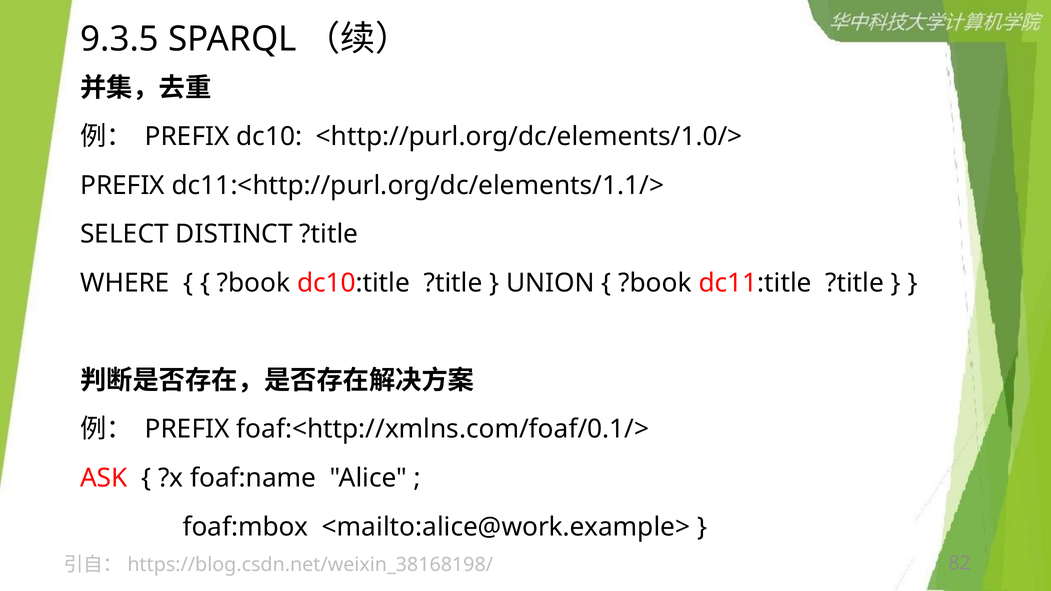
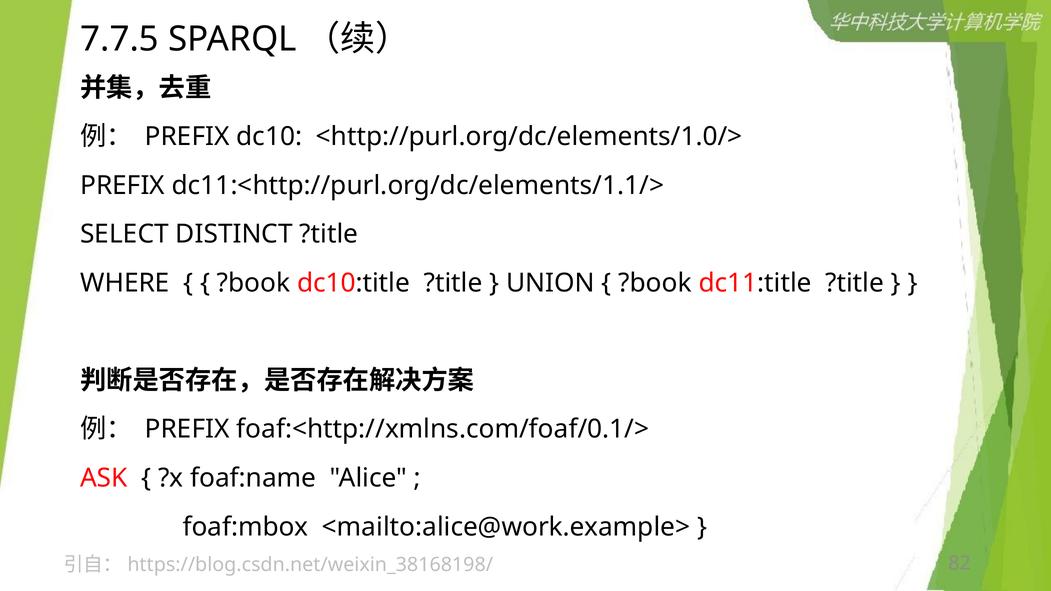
9.3.5: 9.3.5 -> 7.7.5
